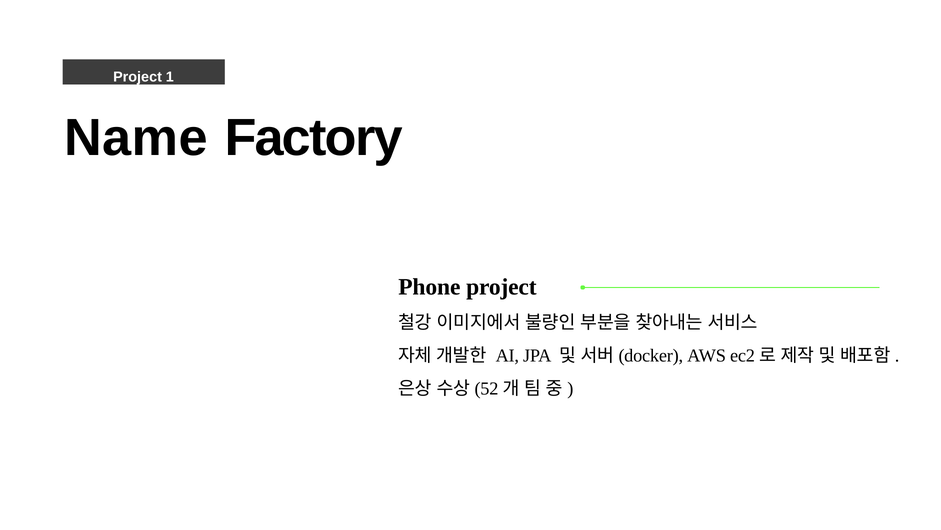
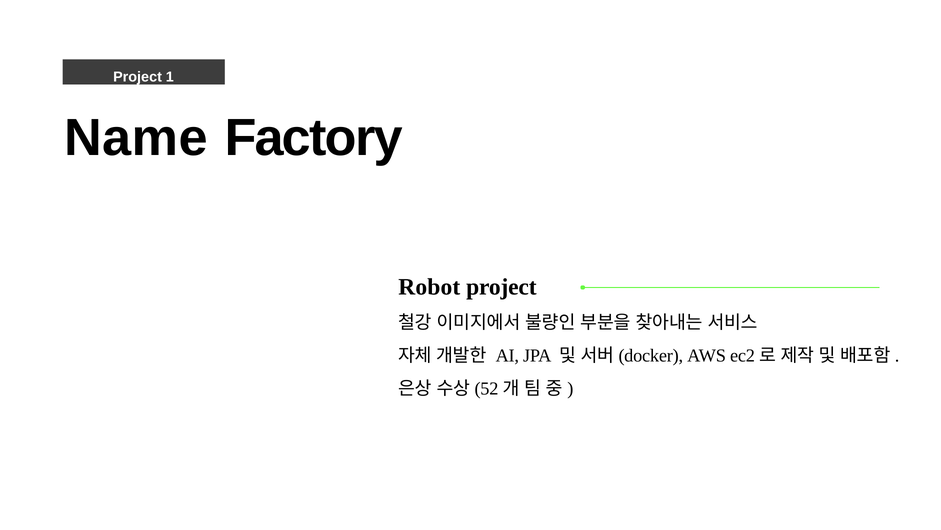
Phone: Phone -> Robot
